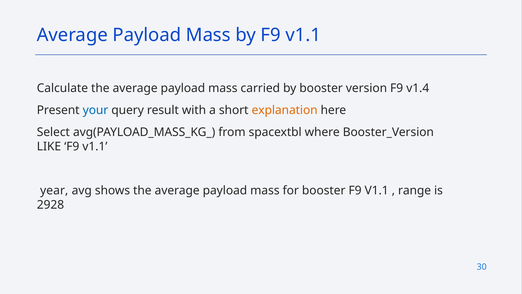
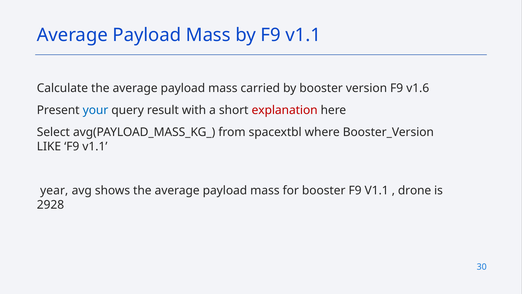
v1.4: v1.4 -> v1.6
explanation colour: orange -> red
range: range -> drone
